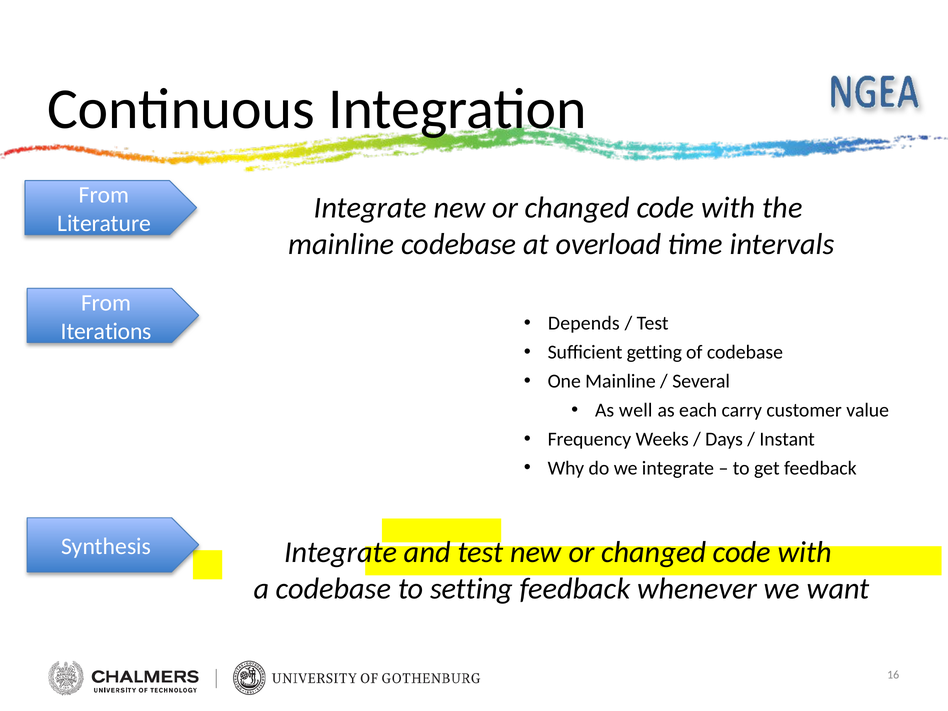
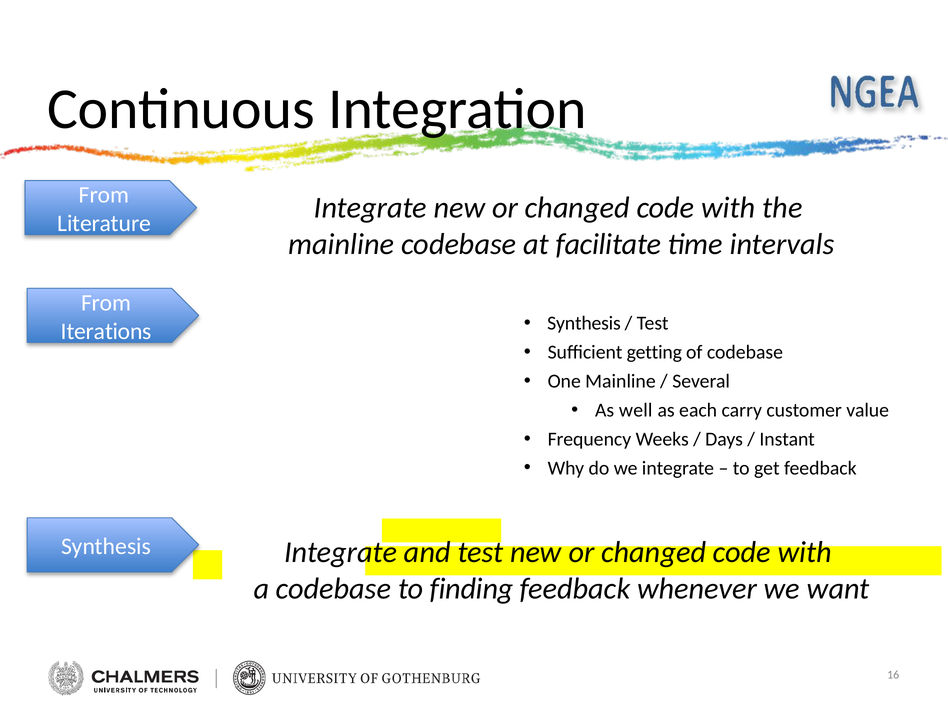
overload: overload -> facilitate
Depends at (584, 323): Depends -> Synthesis
setting: setting -> finding
